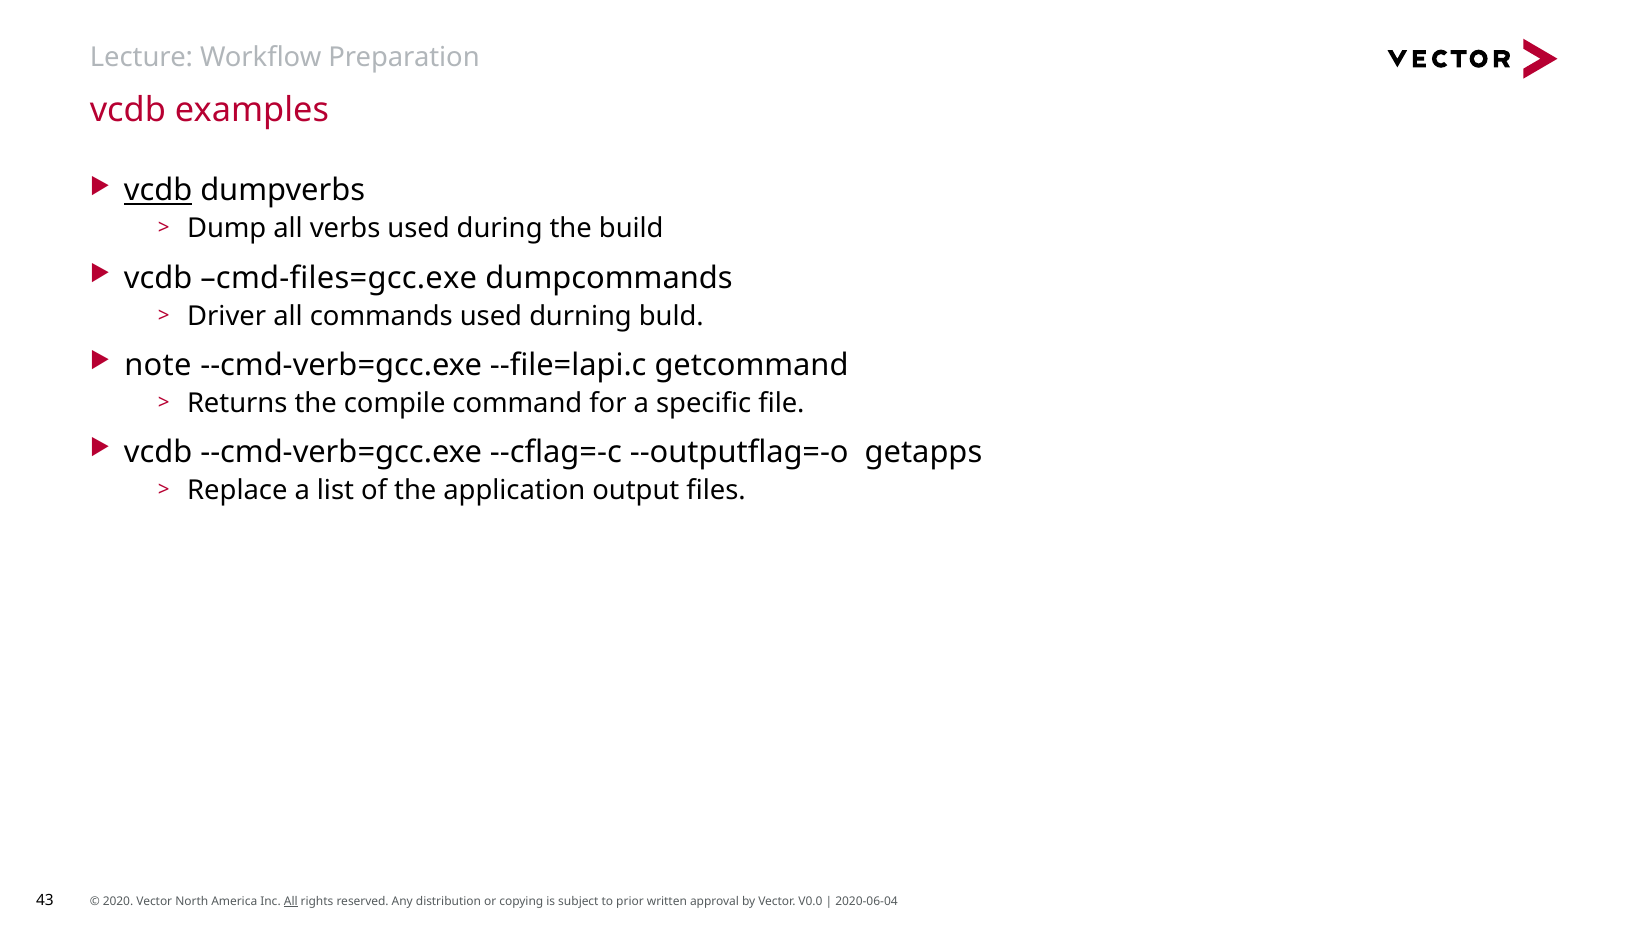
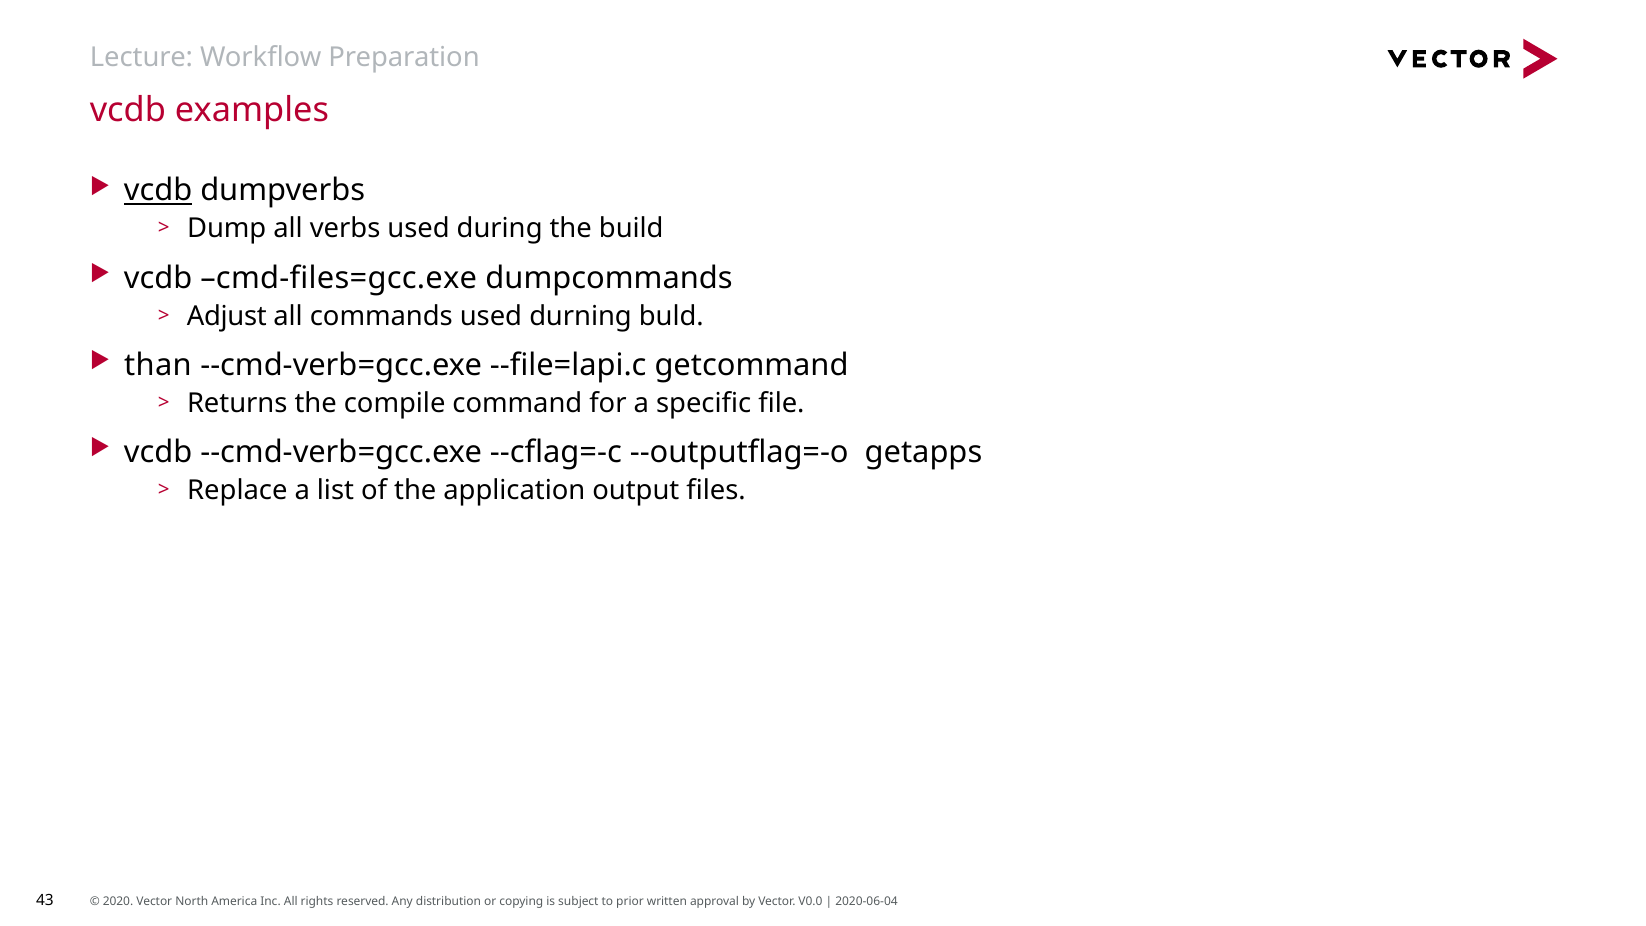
Driver: Driver -> Adjust
note: note -> than
All at (291, 901) underline: present -> none
